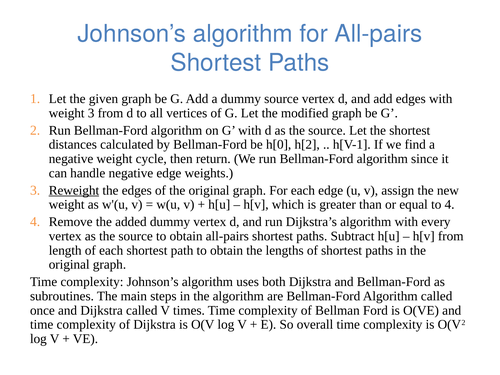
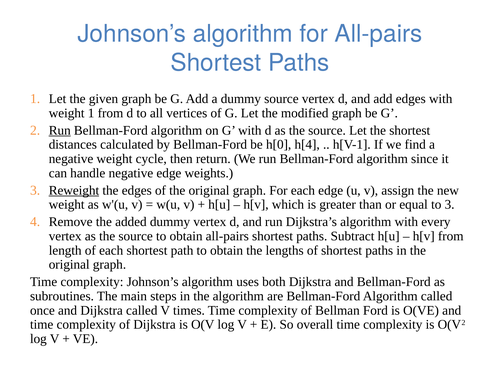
weight 3: 3 -> 1
Run at (60, 130) underline: none -> present
h[2: h[2 -> h[4
to 4: 4 -> 3
